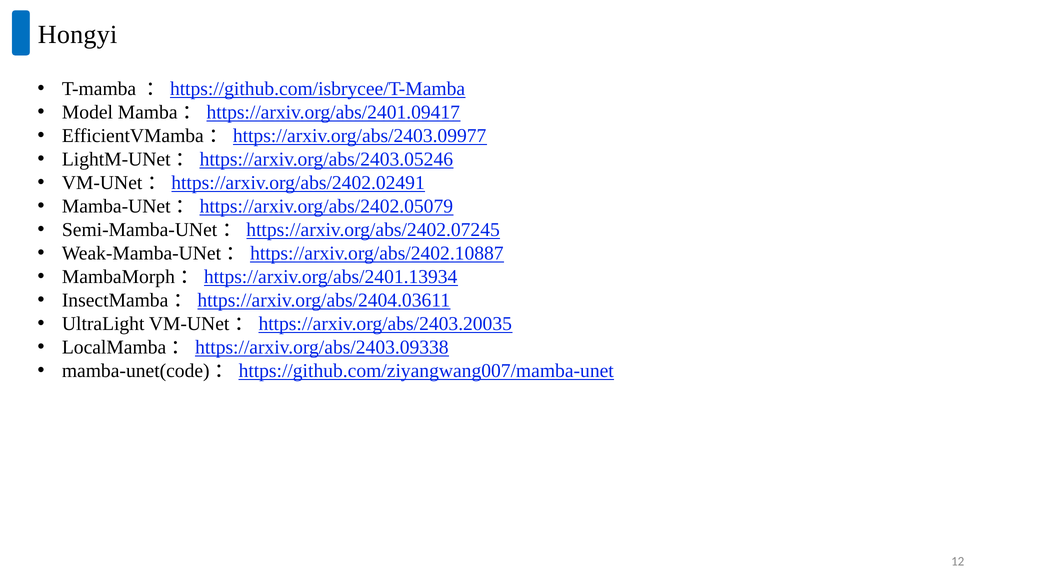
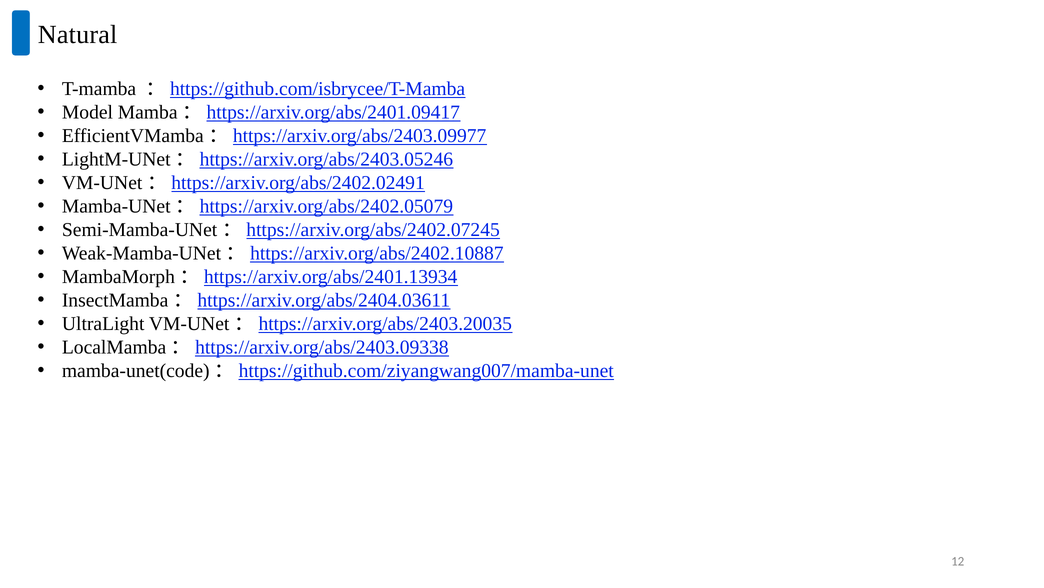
Hongyi: Hongyi -> Natural
